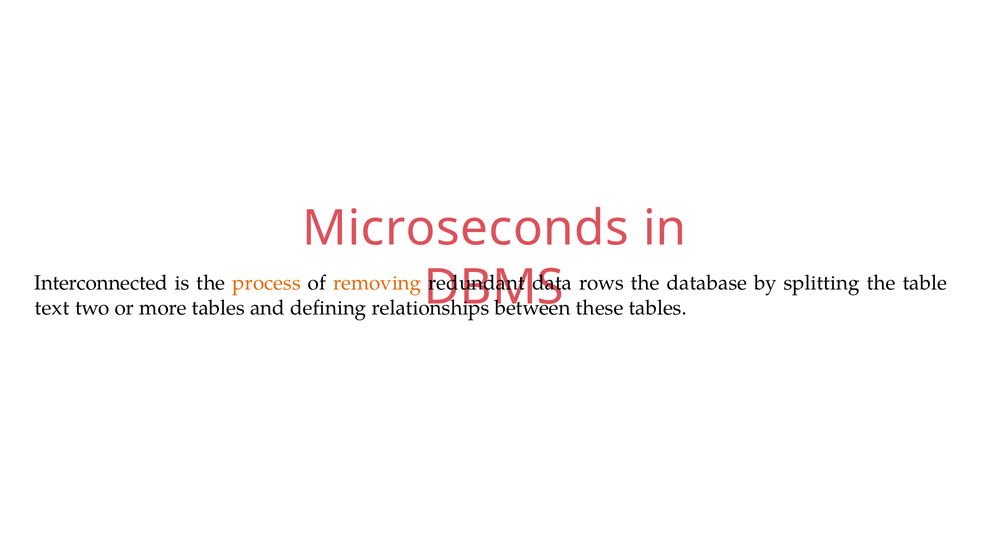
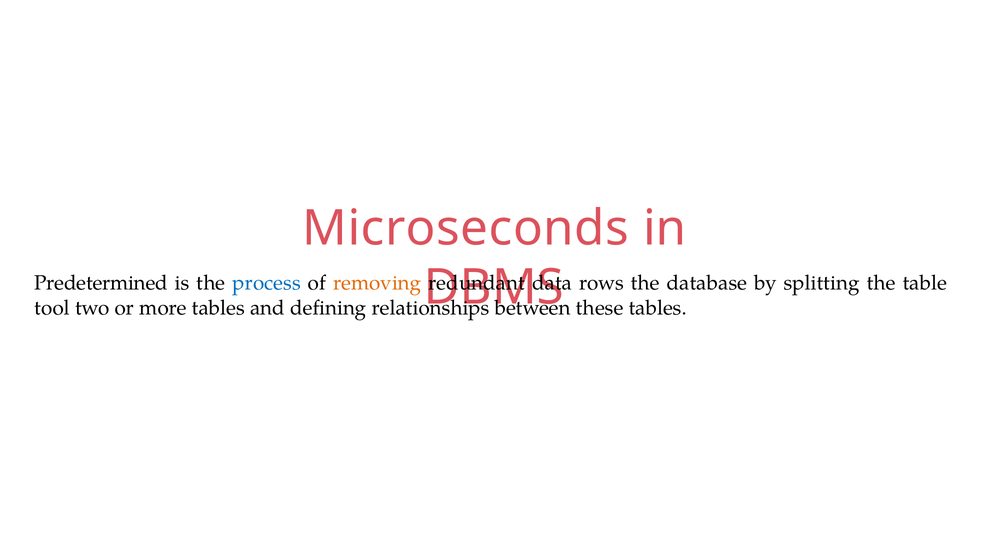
Interconnected: Interconnected -> Predetermined
process colour: orange -> blue
text: text -> tool
